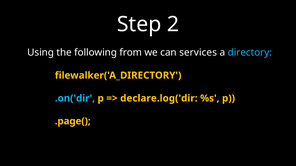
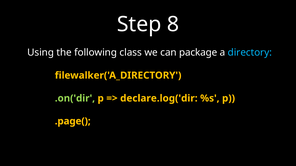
2: 2 -> 8
from: from -> class
services: services -> package
.on('dir colour: light blue -> light green
